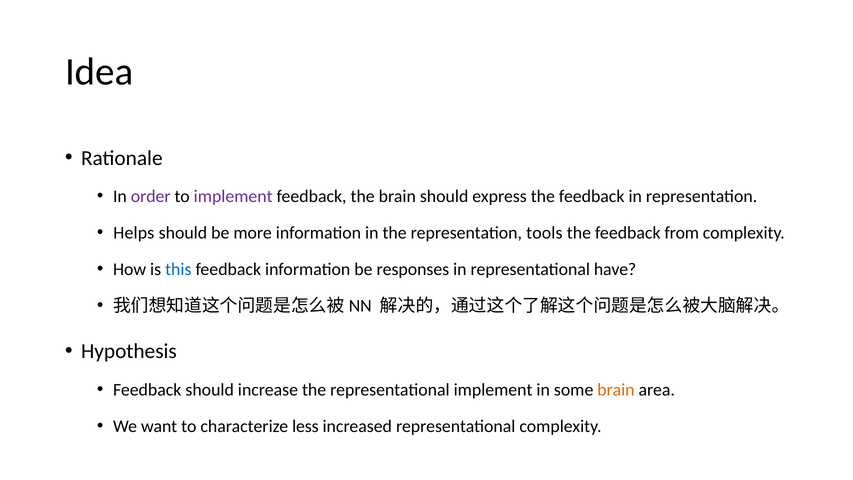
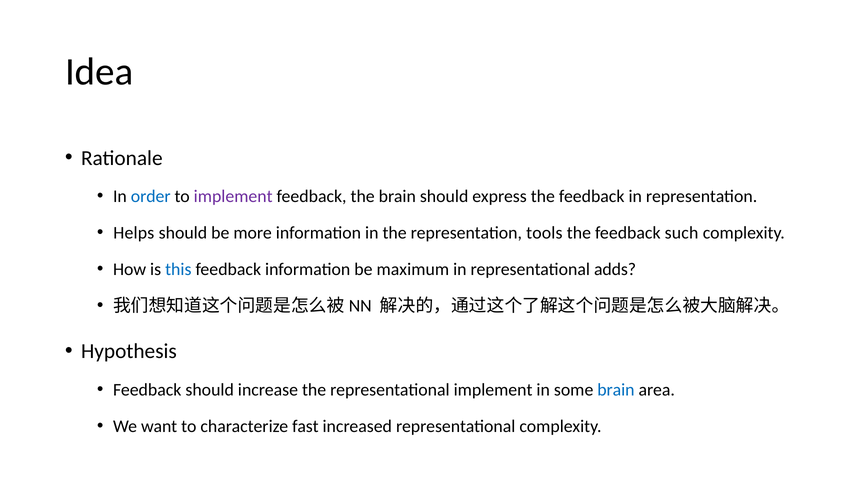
order colour: purple -> blue
from: from -> such
responses: responses -> maximum
have: have -> adds
brain at (616, 390) colour: orange -> blue
less: less -> fast
